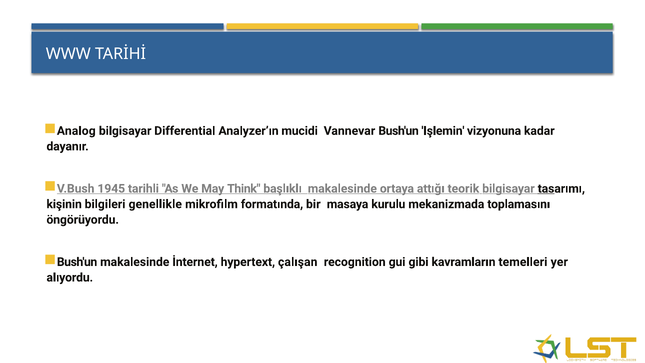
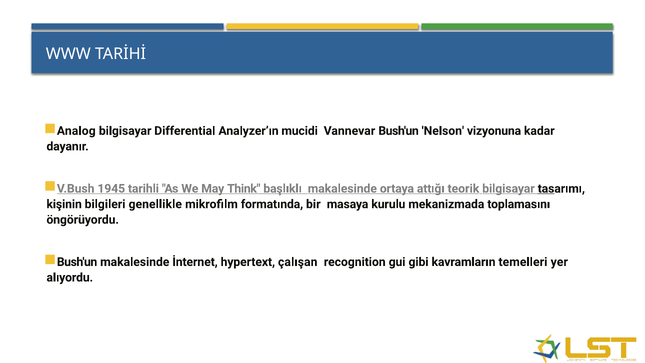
Işlemin: Işlemin -> Nelson
